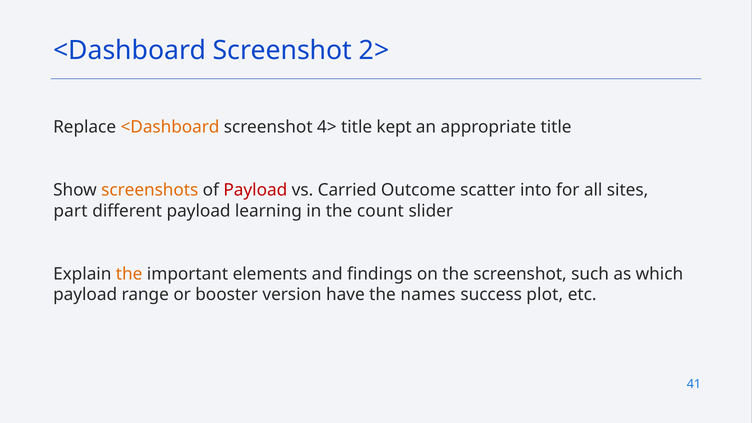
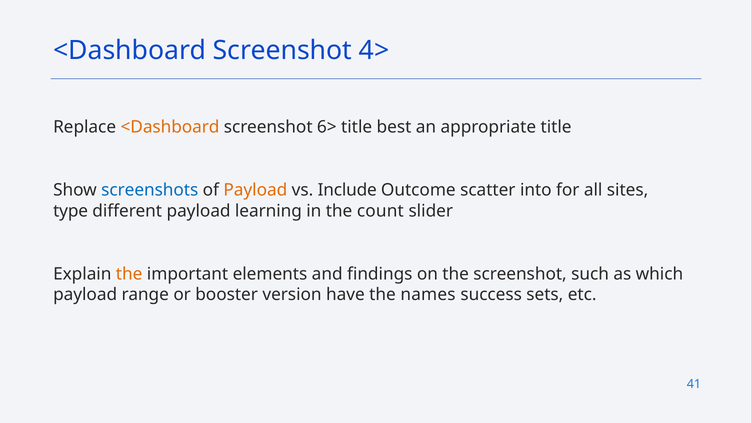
2>: 2> -> 4>
4>: 4> -> 6>
kept: kept -> best
screenshots colour: orange -> blue
Payload at (255, 190) colour: red -> orange
Carried: Carried -> Include
part: part -> type
plot: plot -> sets
